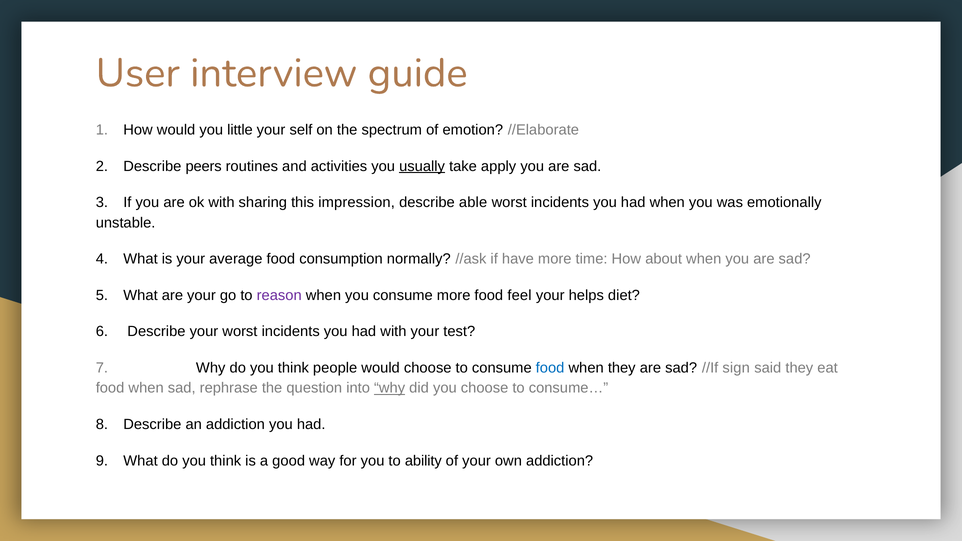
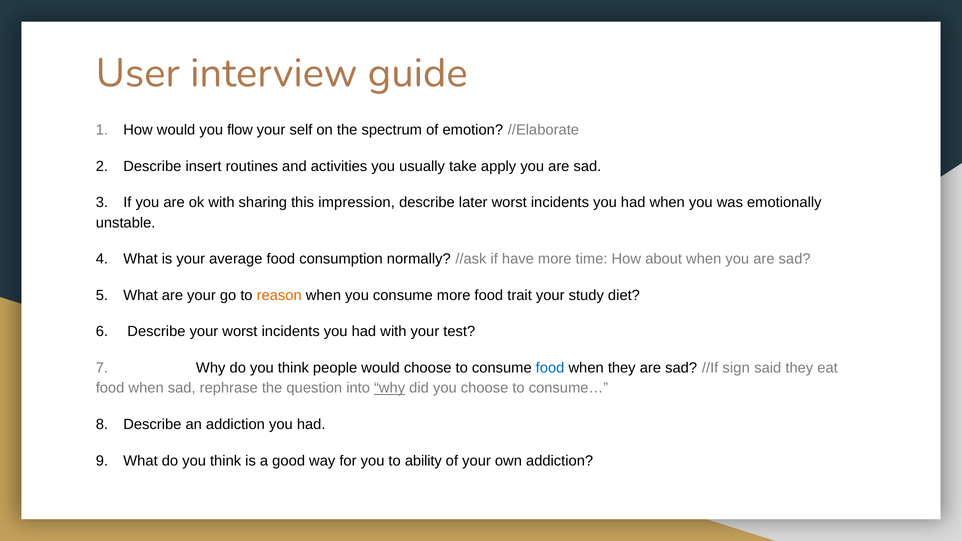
little: little -> flow
peers: peers -> insert
usually underline: present -> none
able: able -> later
reason colour: purple -> orange
feel: feel -> trait
helps: helps -> study
